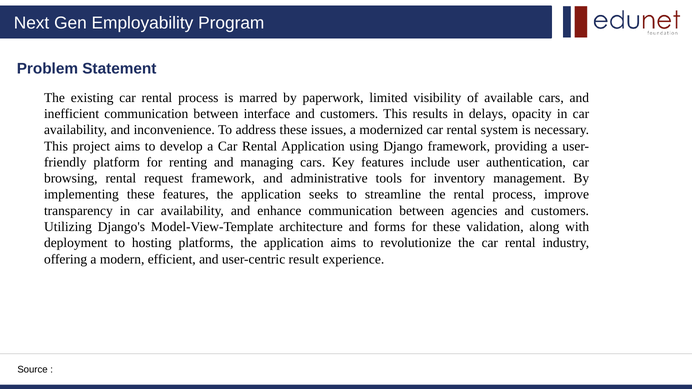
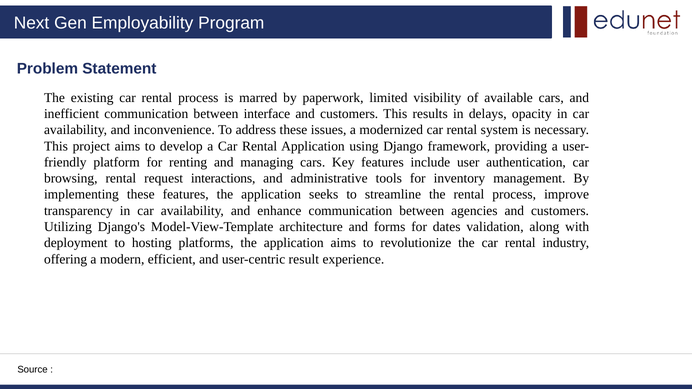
request framework: framework -> interactions
for these: these -> dates
